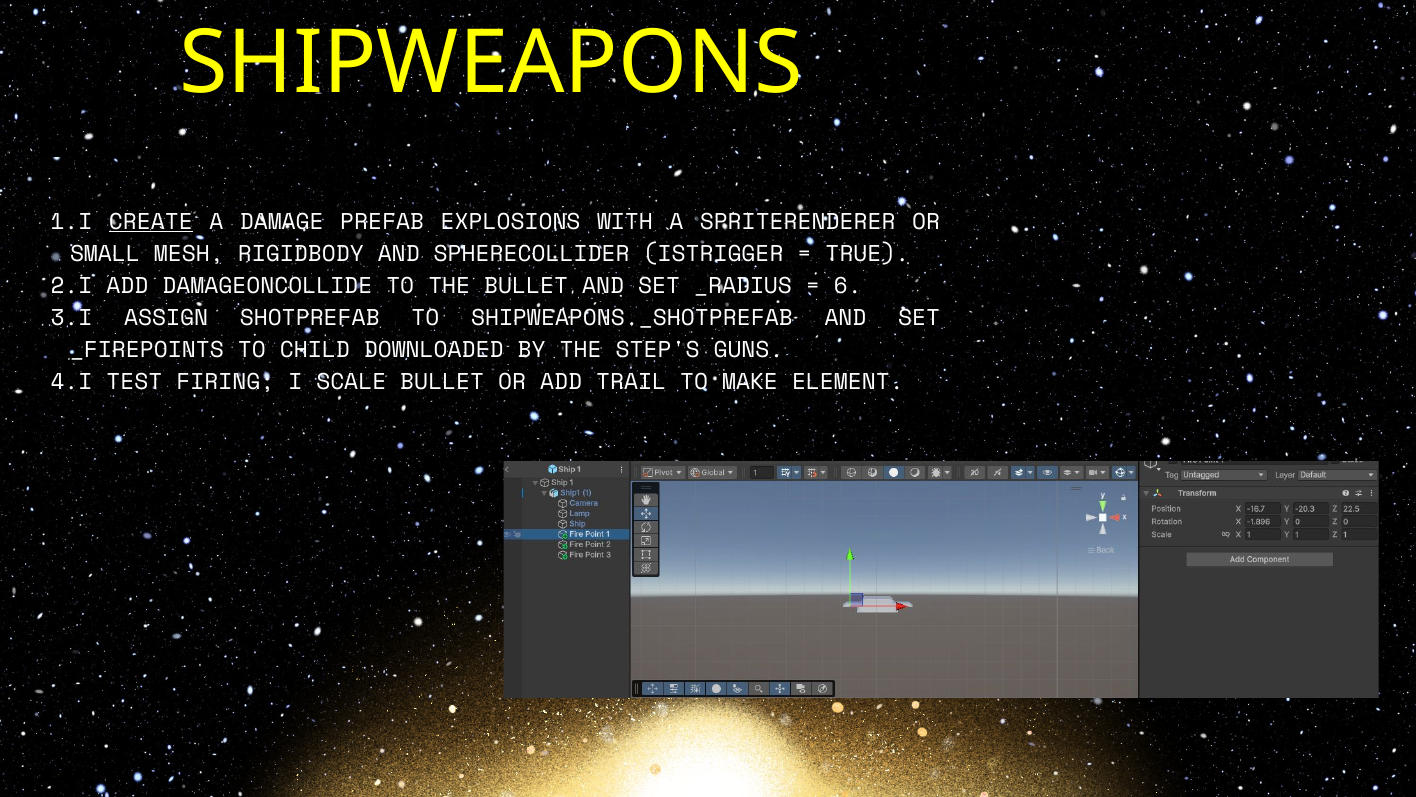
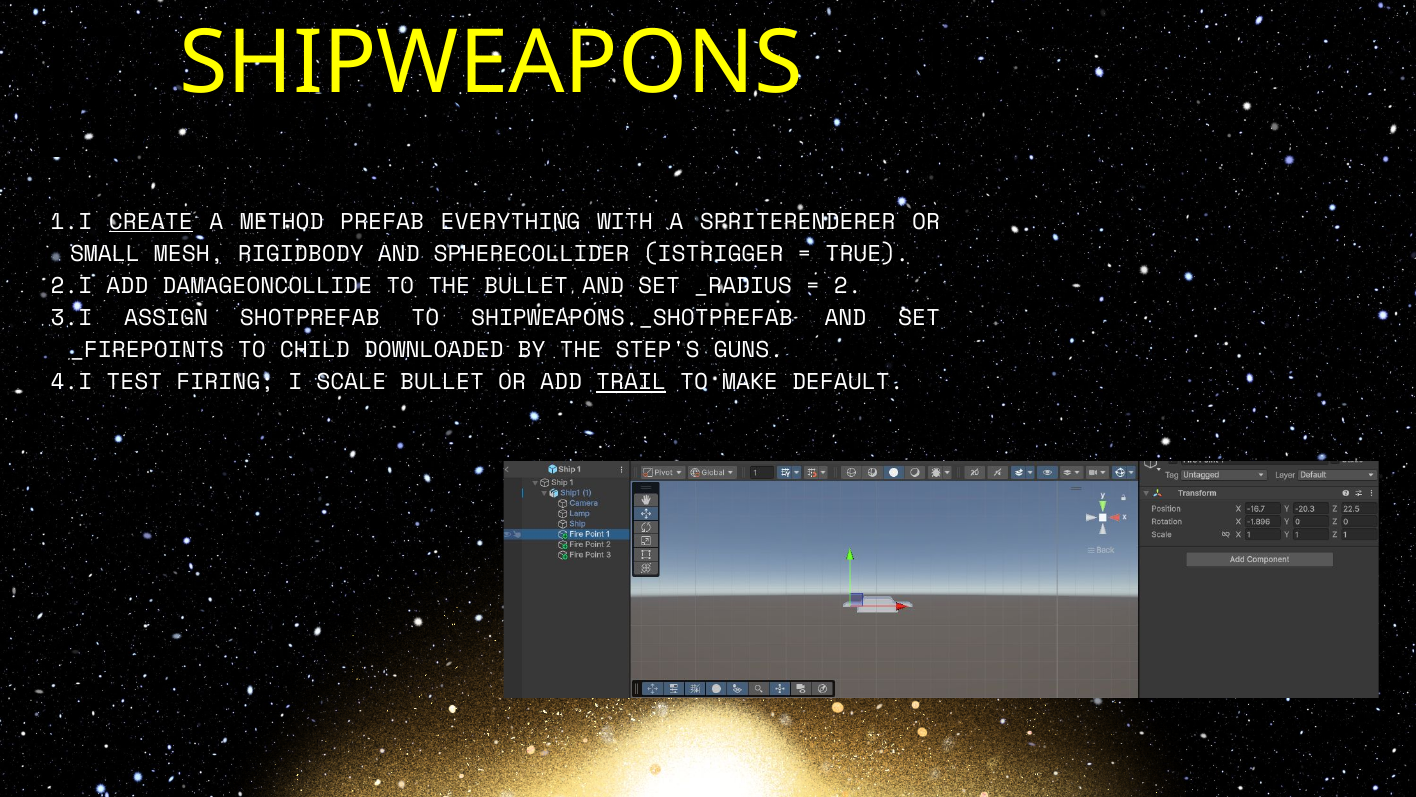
DAMAGE: DAMAGE -> METHOD
EXPLOSIONS: EXPLOSIONS -> EVERYTHING
6: 6 -> 2
TRAIL underline: none -> present
ELEMENT: ELEMENT -> DEFAULT
